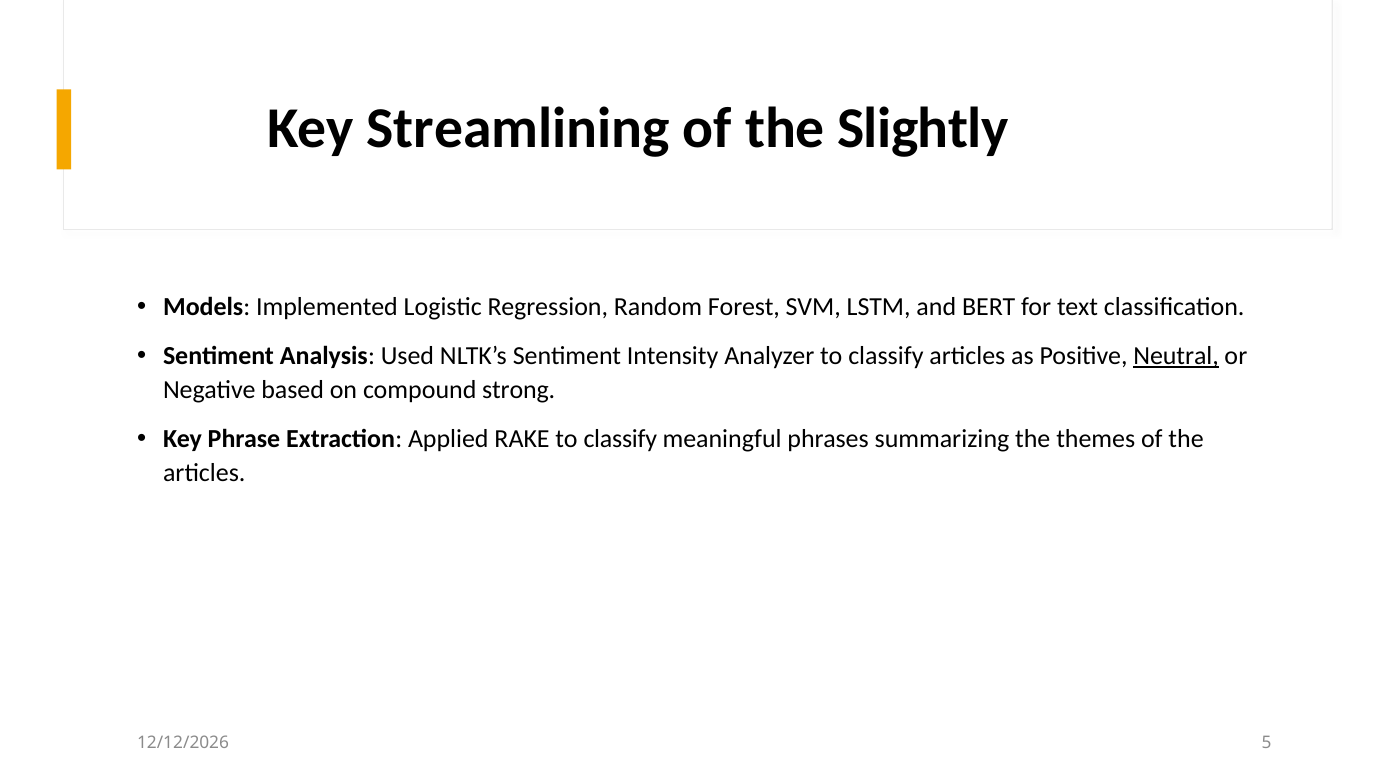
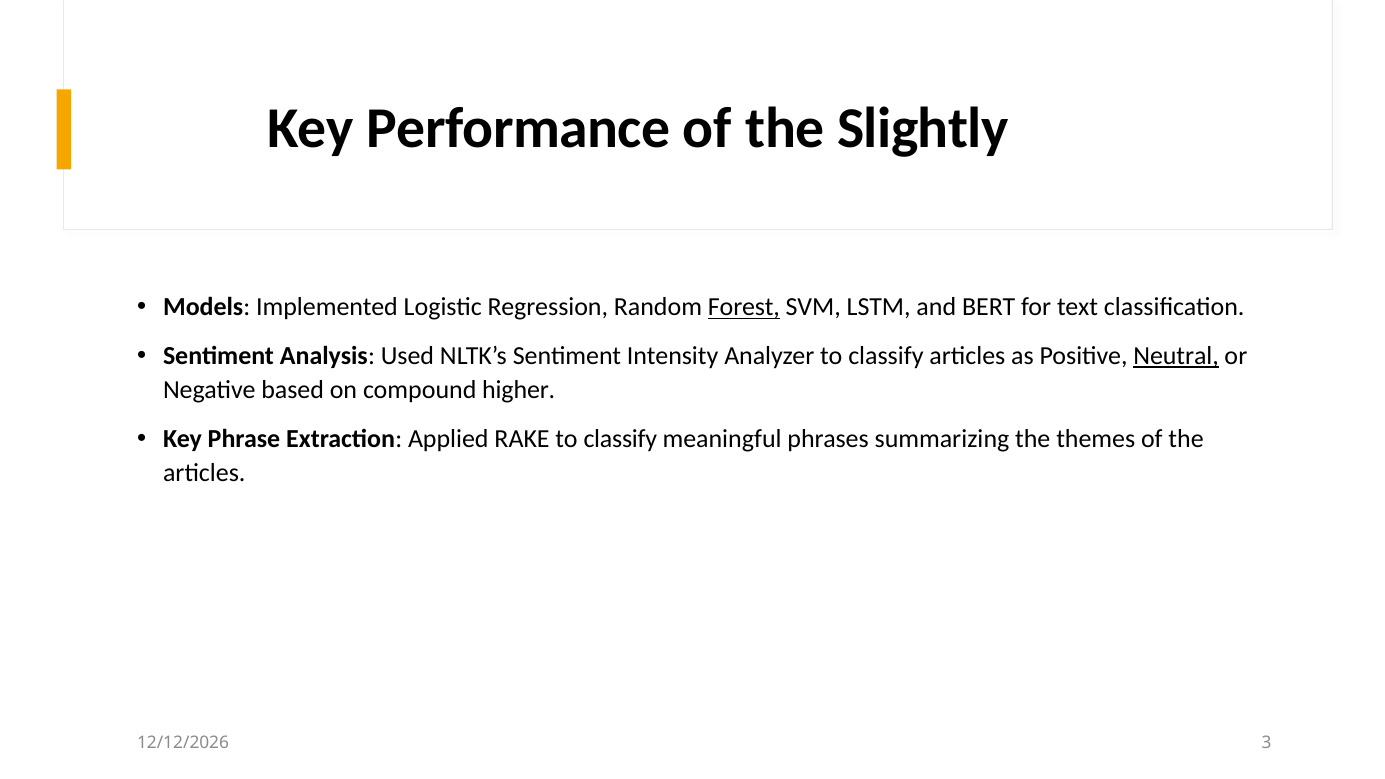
Streamlining: Streamlining -> Performance
Forest underline: none -> present
strong: strong -> higher
5: 5 -> 3
